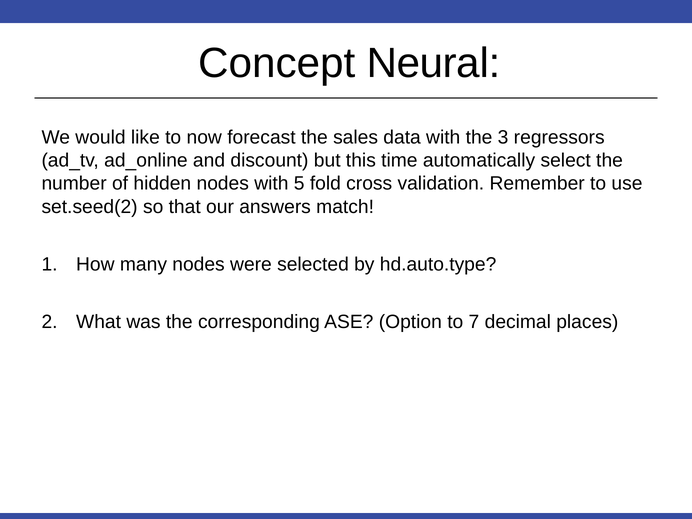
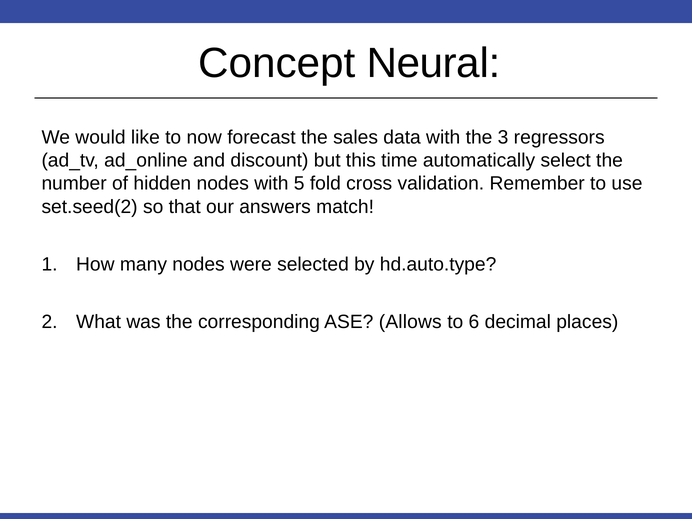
Option: Option -> Allows
7: 7 -> 6
